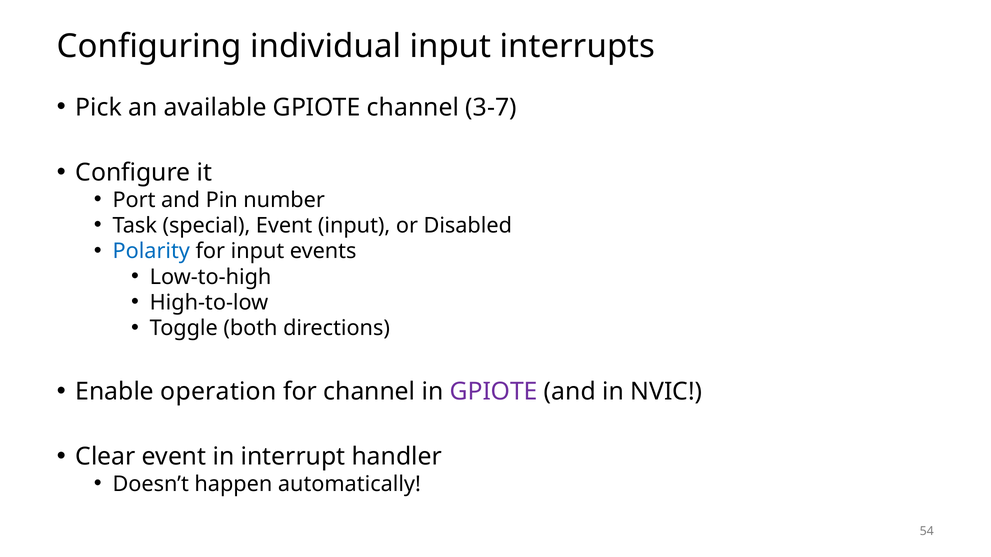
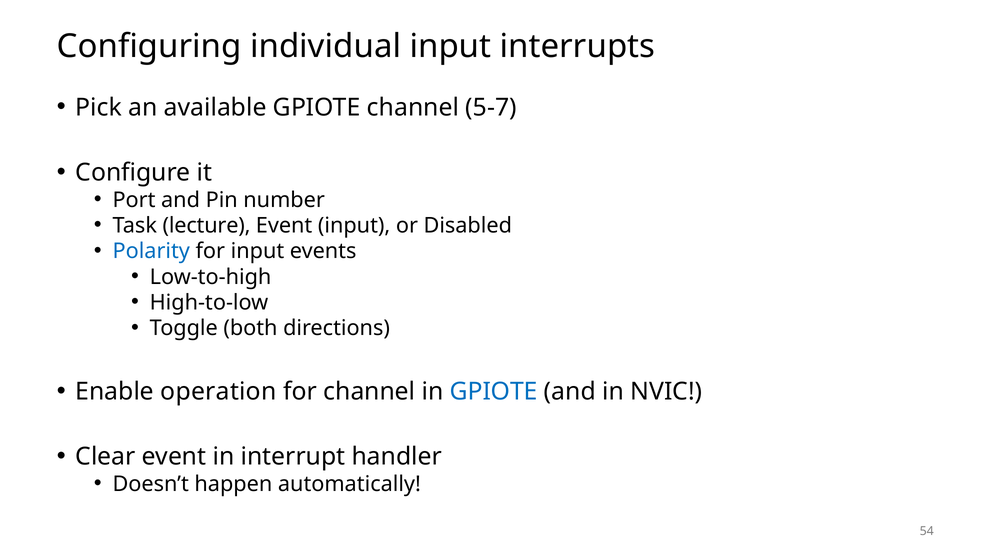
3-7: 3-7 -> 5-7
special: special -> lecture
GPIOTE at (494, 392) colour: purple -> blue
